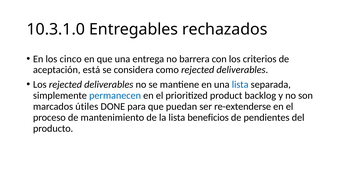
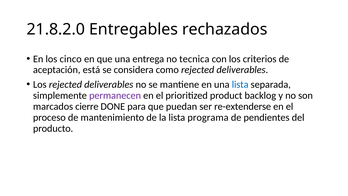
10.3.1.0: 10.3.1.0 -> 21.8.2.0
barrera: barrera -> tecnica
permanecen colour: blue -> purple
útiles: útiles -> cierre
beneficios: beneficios -> programa
